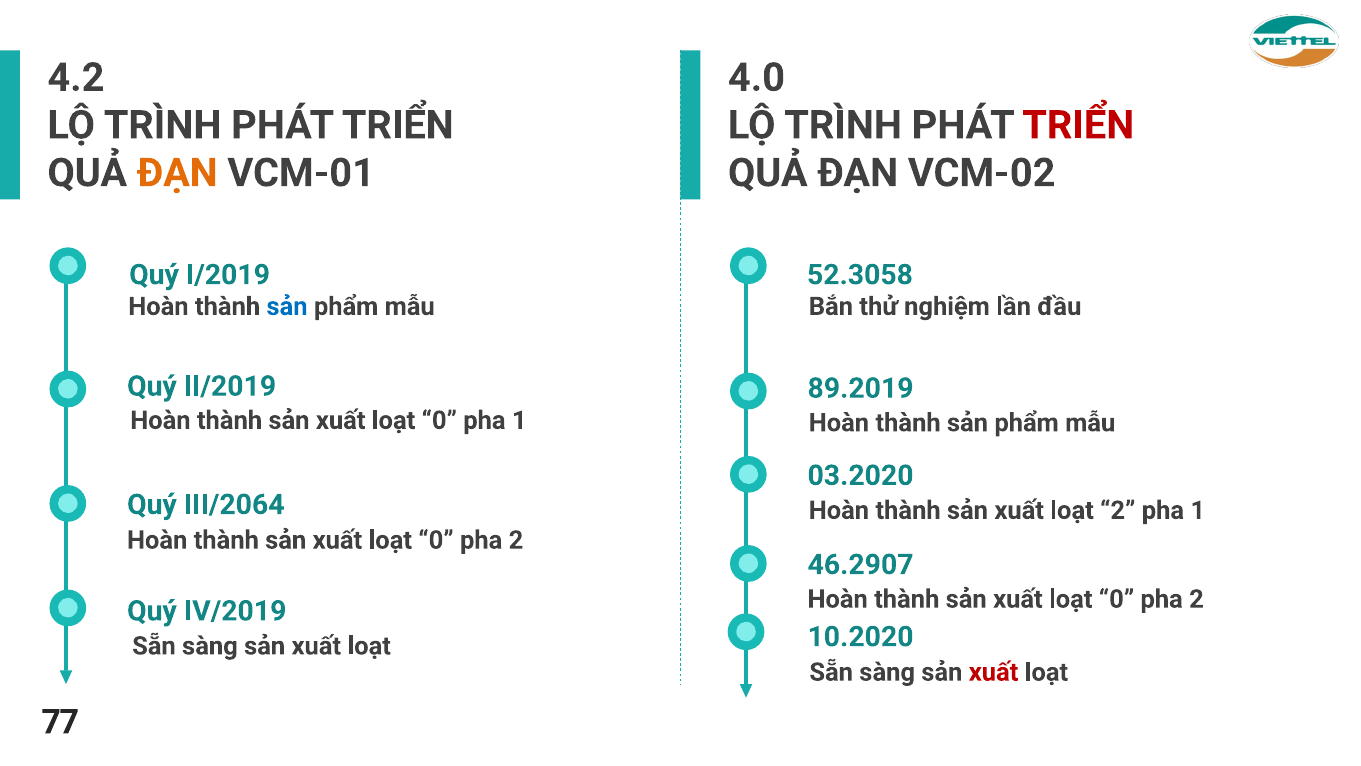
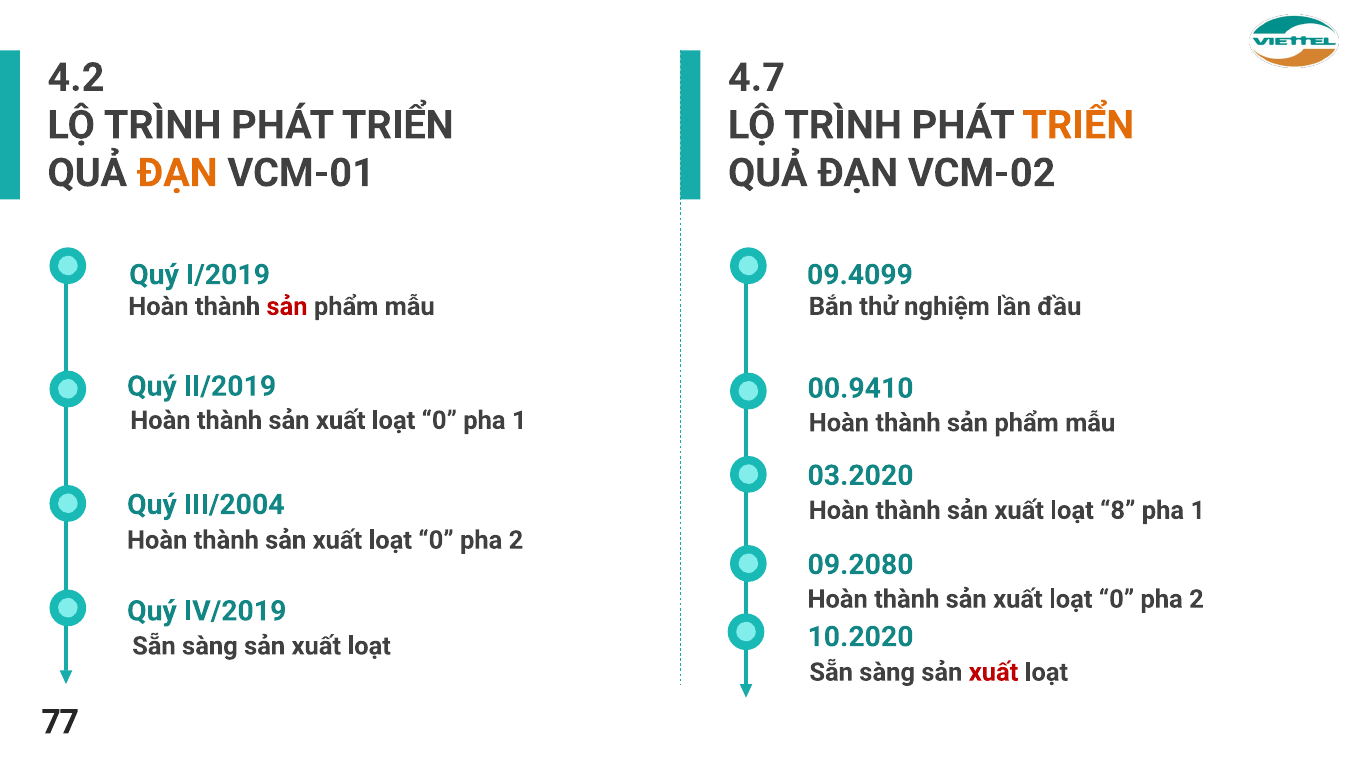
4.0: 4.0 -> 4.7
TRIỂN at (1078, 125) colour: red -> orange
52.3058: 52.3058 -> 09.4099
sản at (287, 306) colour: blue -> red
89.2019: 89.2019 -> 00.9410
III/2064: III/2064 -> III/2004
loạt 2: 2 -> 8
46.2907: 46.2907 -> 09.2080
